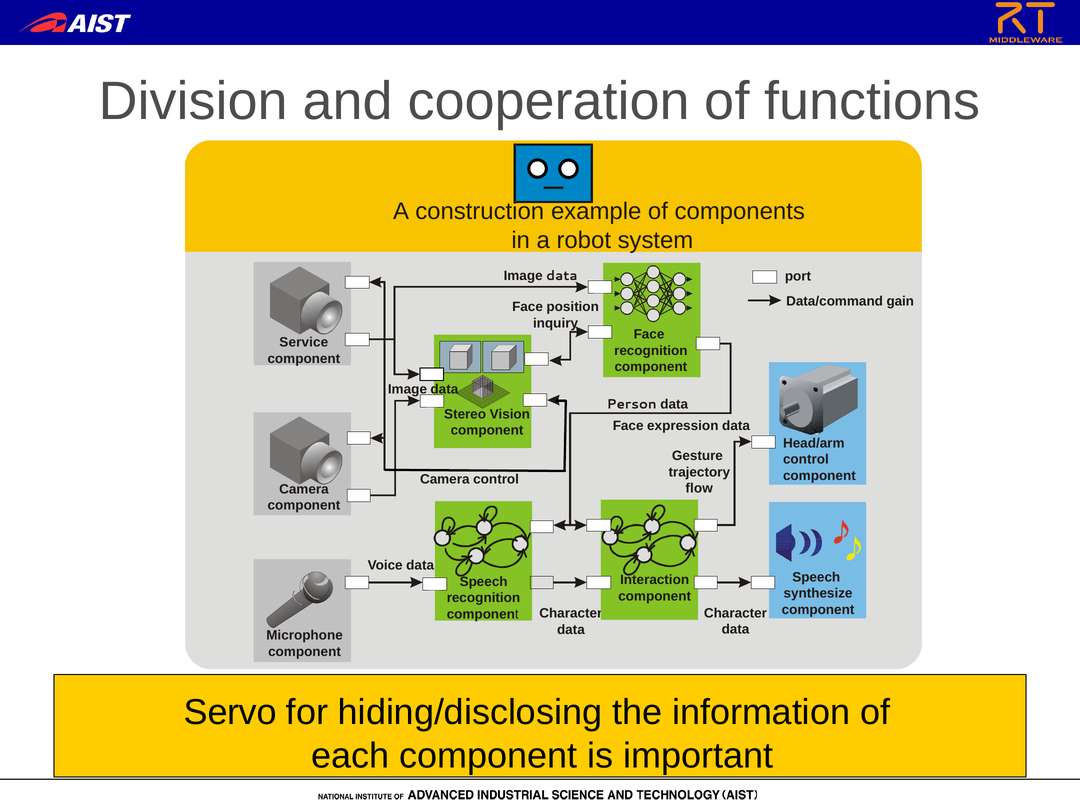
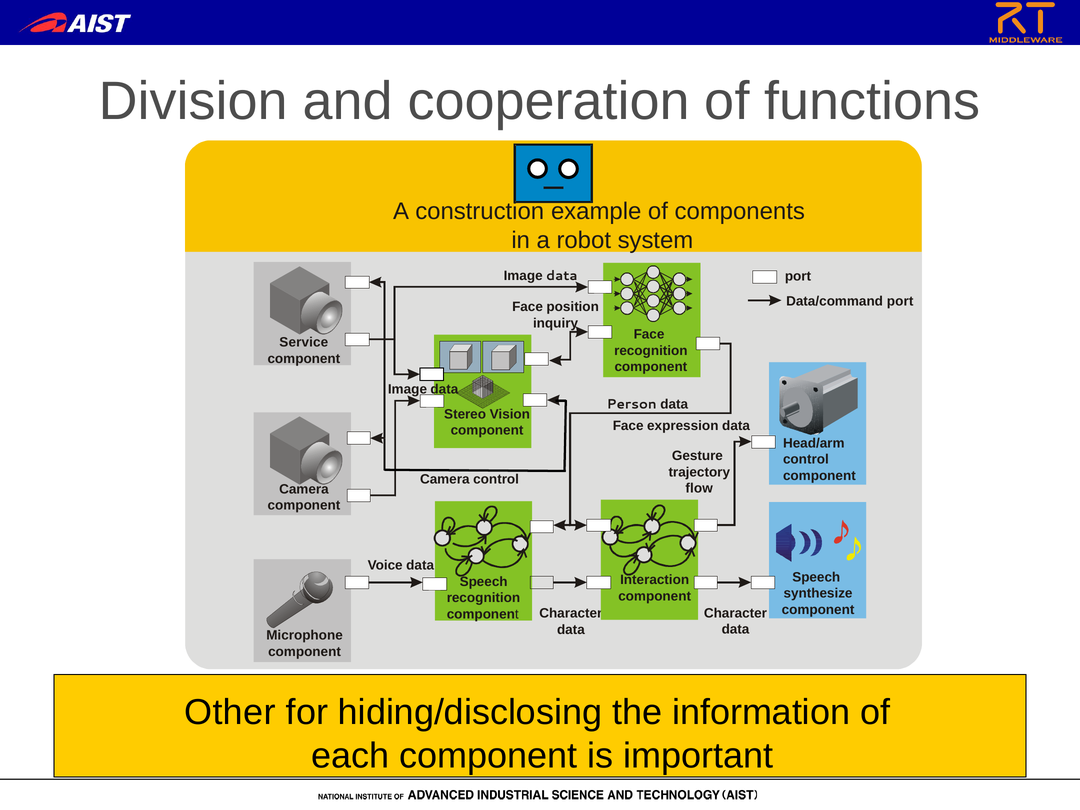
Data/command gain: gain -> port
Servo: Servo -> Other
